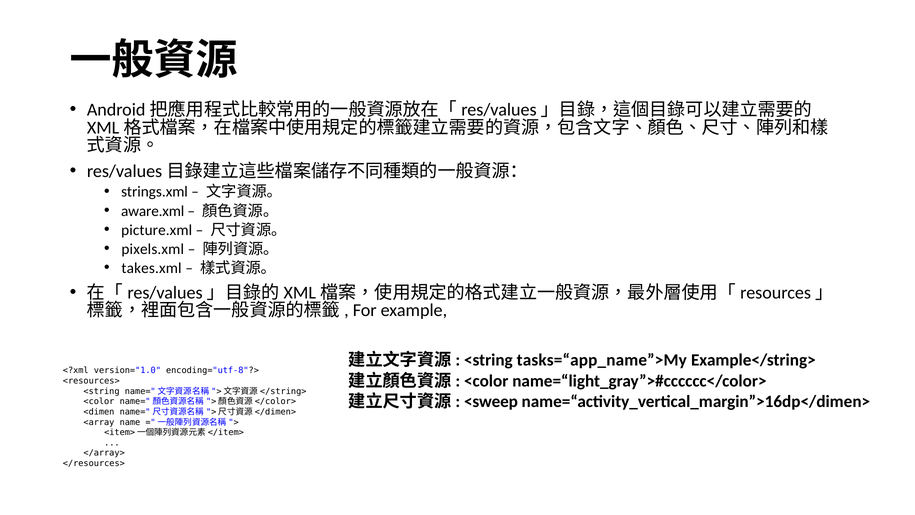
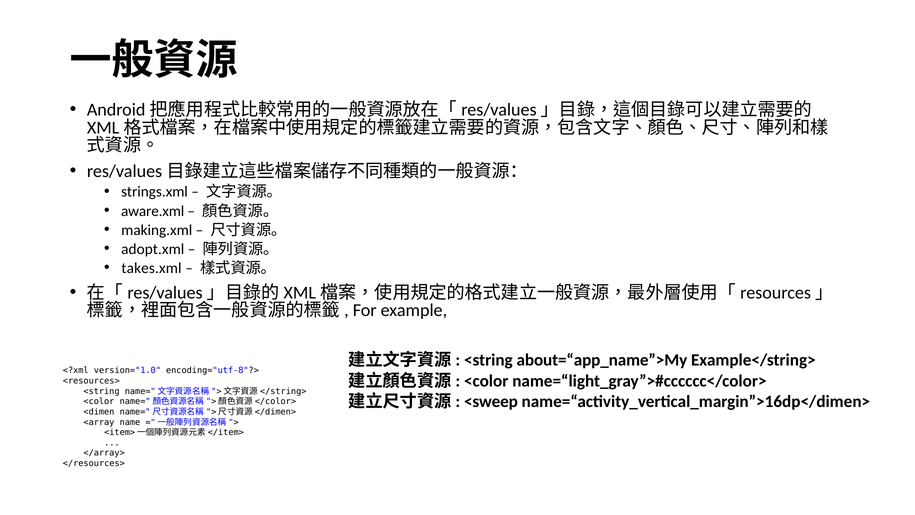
picture.xml: picture.xml -> making.xml
pixels.xml: pixels.xml -> adopt.xml
tasks=“app_name”>My: tasks=“app_name”>My -> about=“app_name”>My
